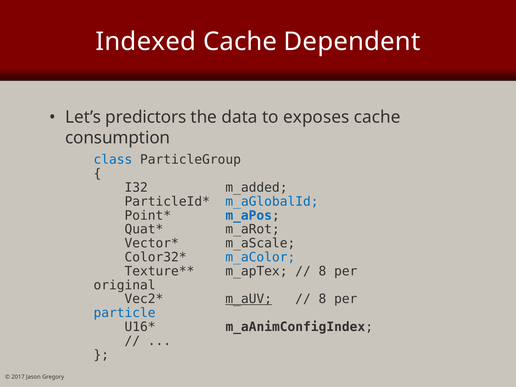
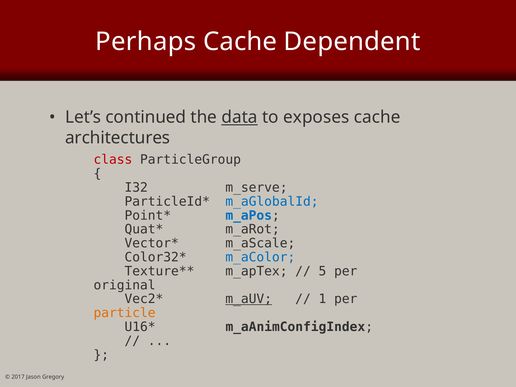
Indexed: Indexed -> Perhaps
predictors: predictors -> continued
data underline: none -> present
consumption: consumption -> architectures
class colour: blue -> red
m_added: m_added -> m_serve
8 at (322, 271): 8 -> 5
8 at (322, 299): 8 -> 1
particle colour: blue -> orange
